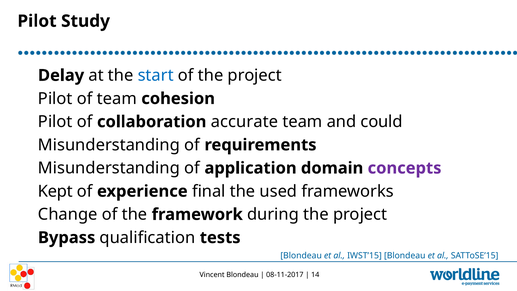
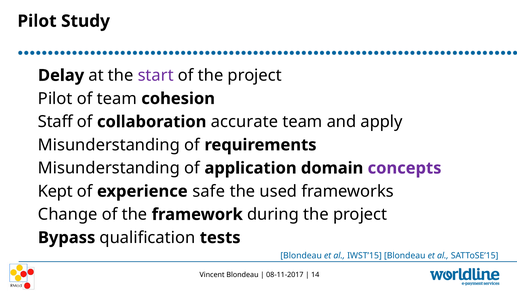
start colour: blue -> purple
Pilot at (55, 122): Pilot -> Staff
could: could -> apply
final: final -> safe
